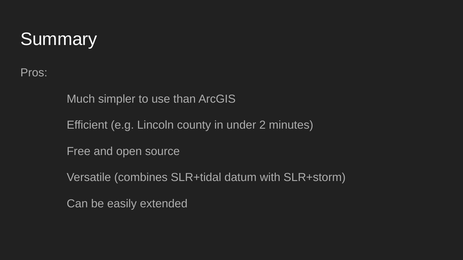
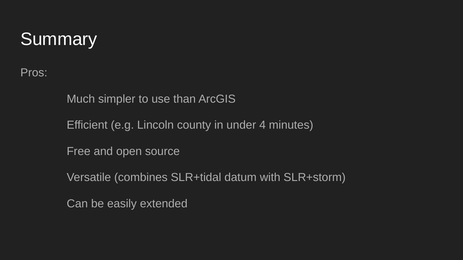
2: 2 -> 4
